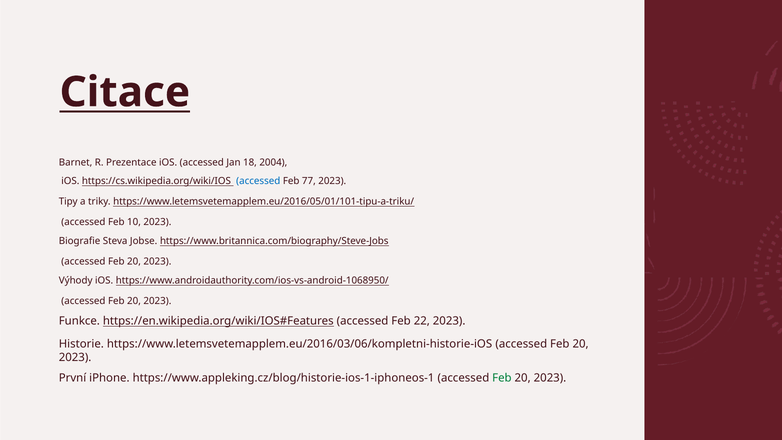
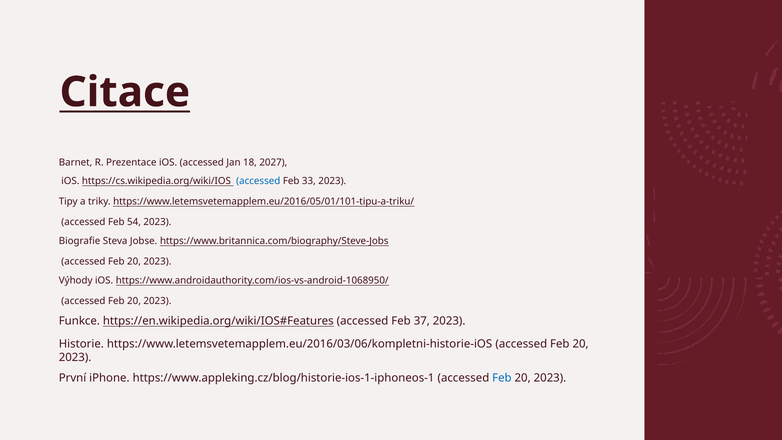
2004: 2004 -> 2027
77: 77 -> 33
10: 10 -> 54
22: 22 -> 37
Feb at (502, 378) colour: green -> blue
